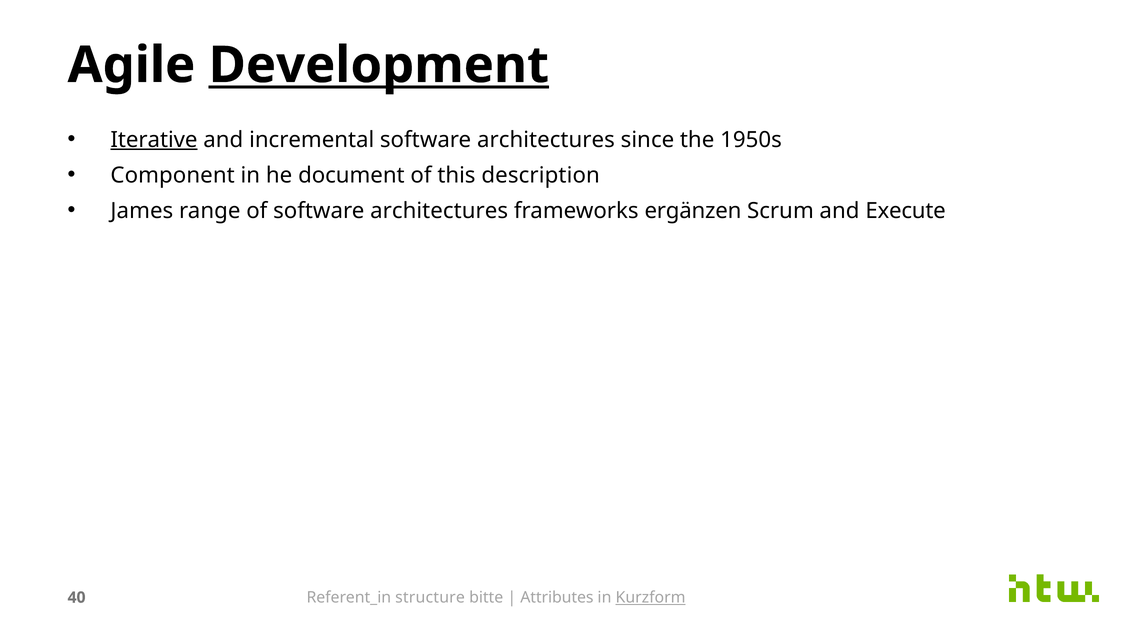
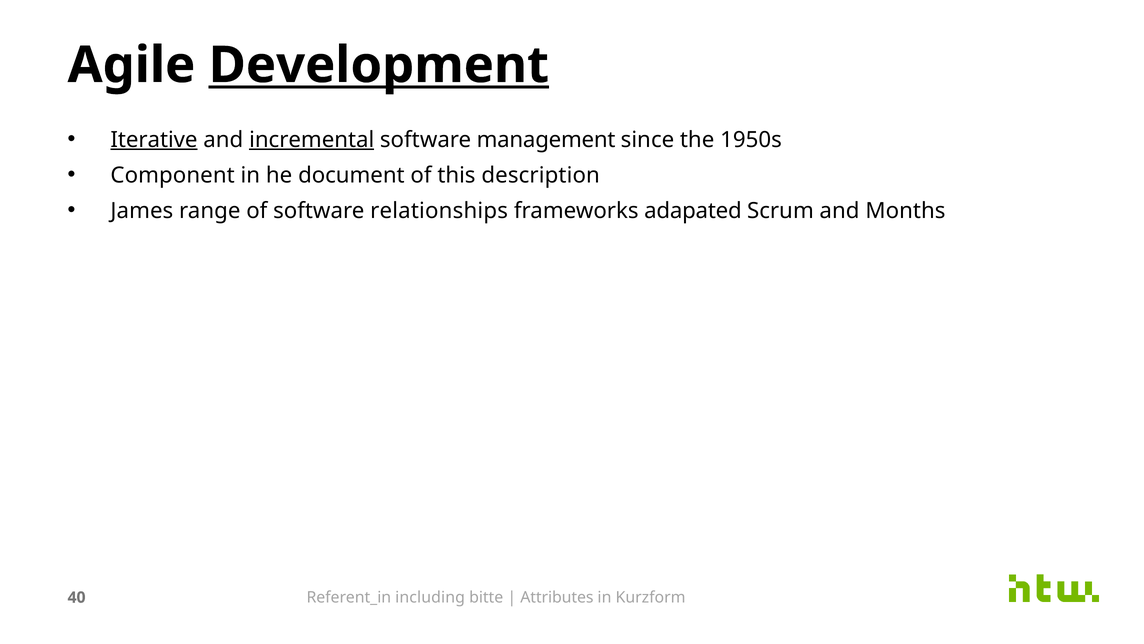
incremental underline: none -> present
architectures at (546, 140): architectures -> management
of software architectures: architectures -> relationships
ergänzen: ergänzen -> adapated
Execute: Execute -> Months
structure: structure -> including
Kurzform underline: present -> none
